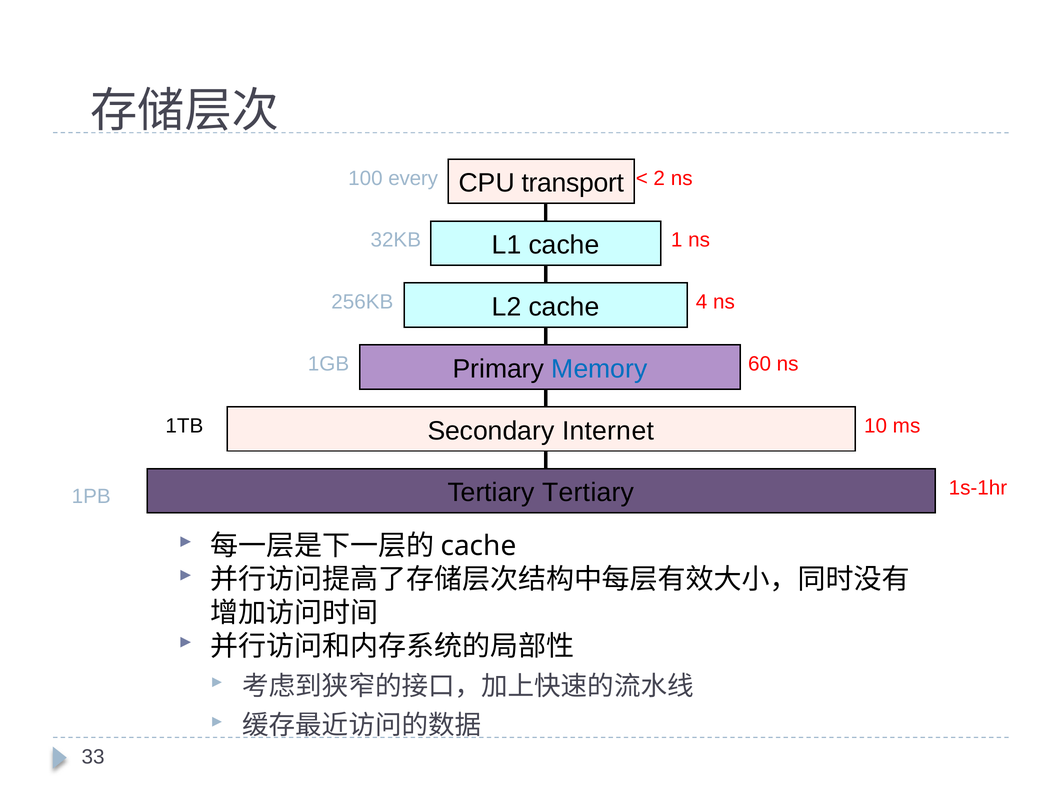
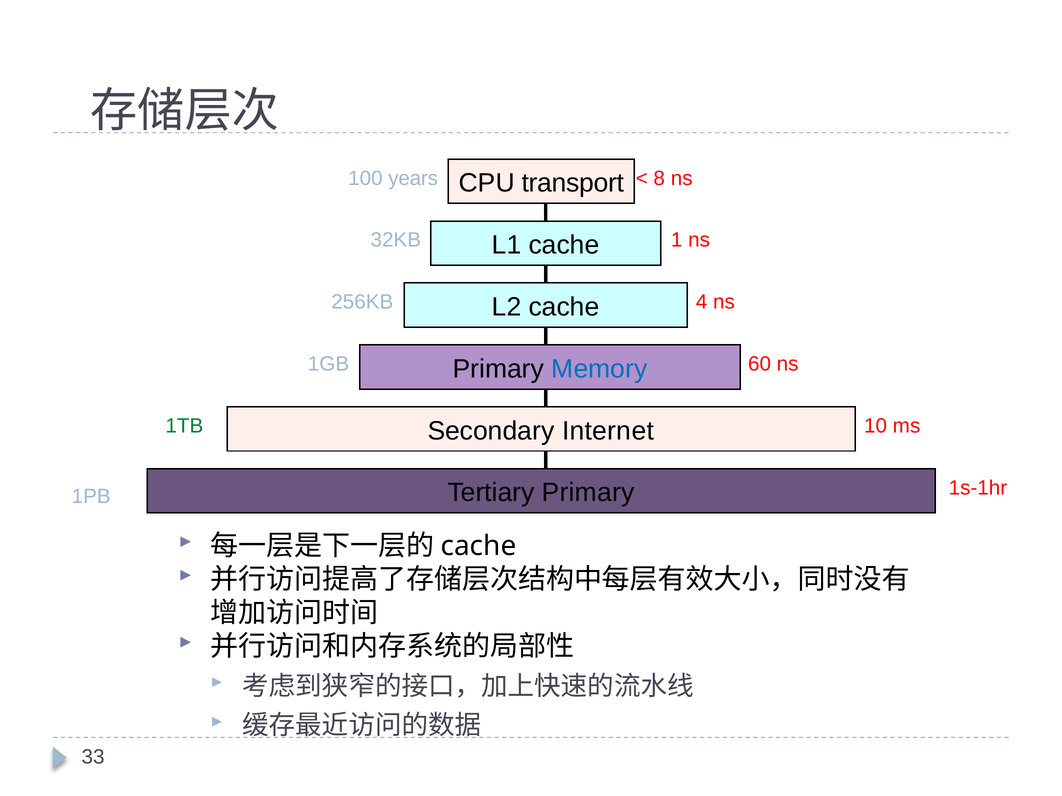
every: every -> years
2: 2 -> 8
1TB colour: black -> green
Tertiary Tertiary: Tertiary -> Primary
